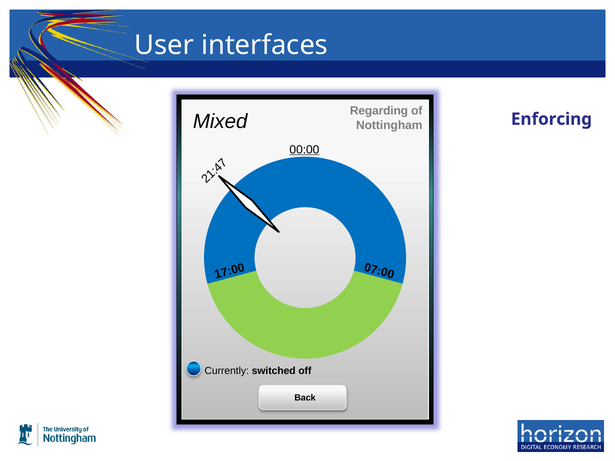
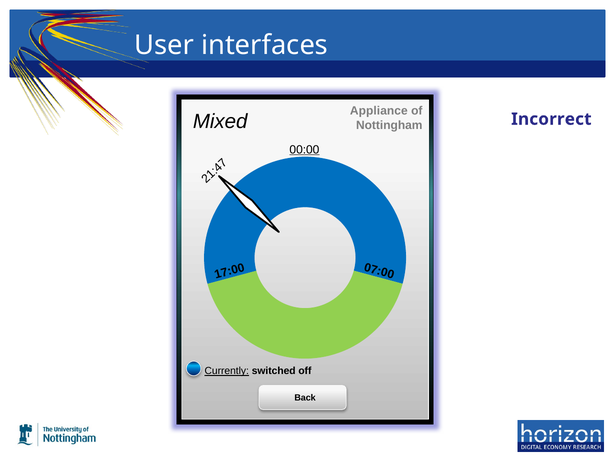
Regarding: Regarding -> Appliance
Enforcing: Enforcing -> Incorrect
Currently underline: none -> present
